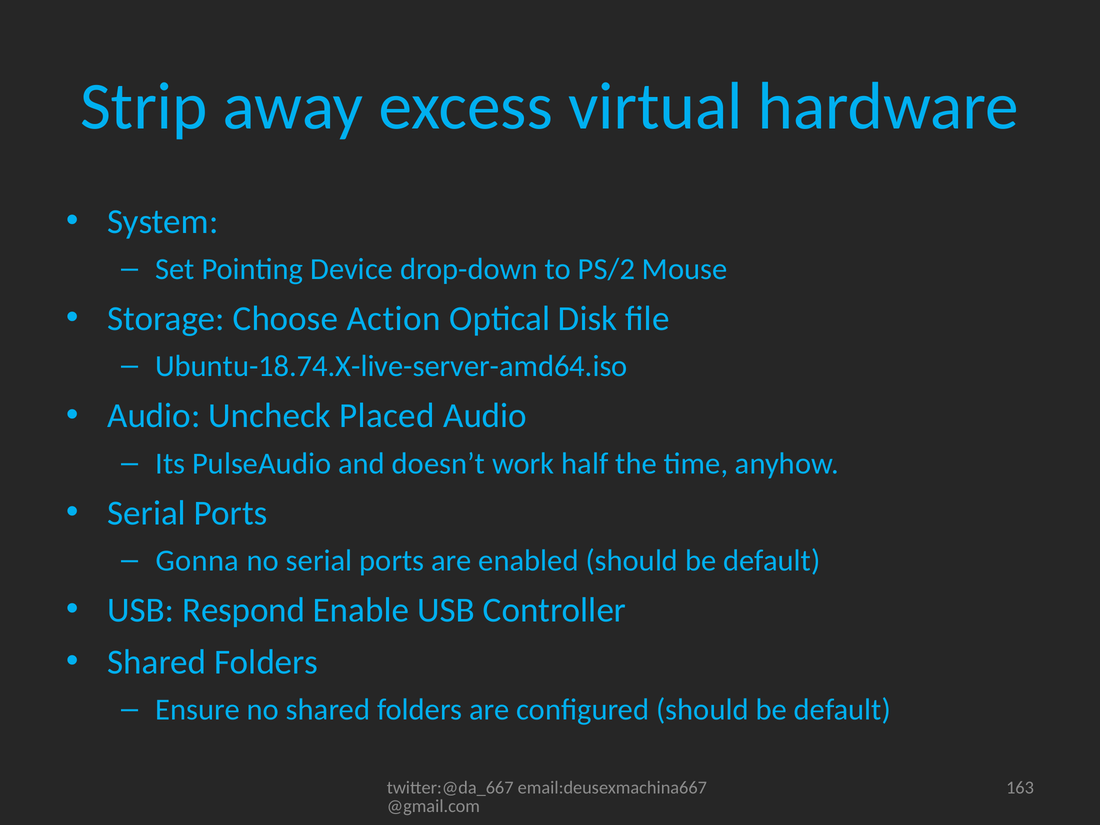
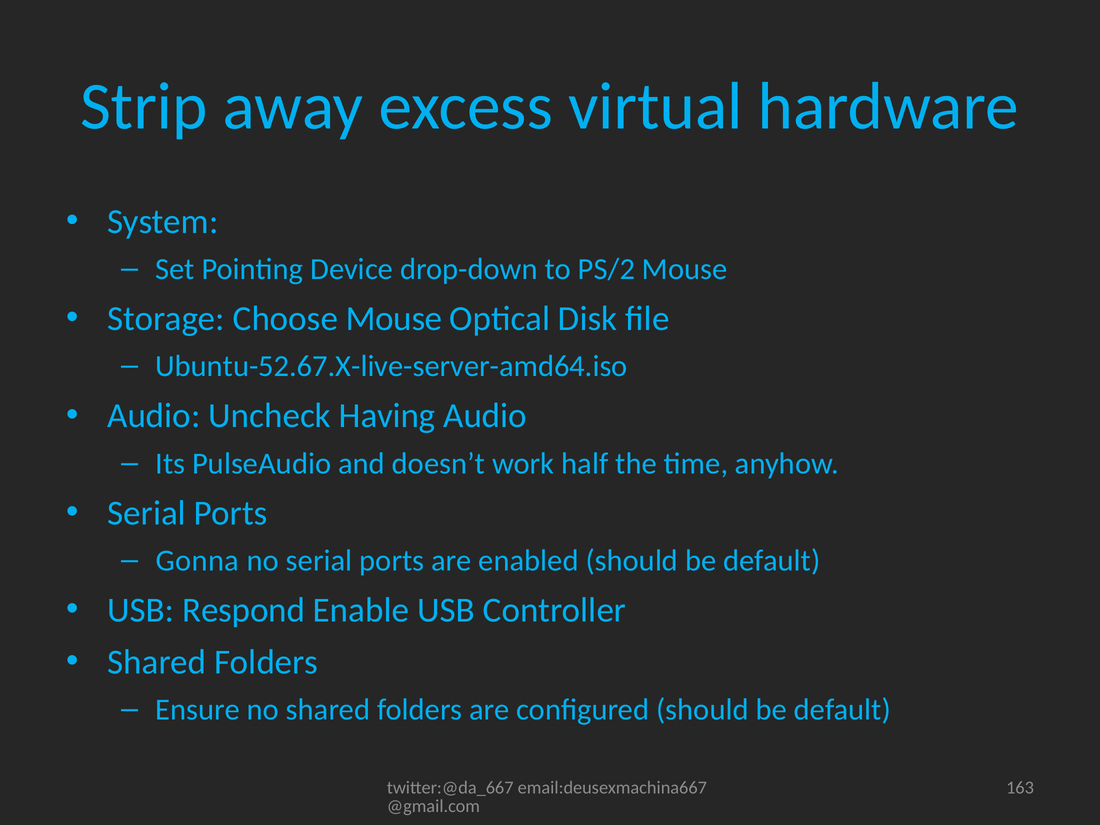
Choose Action: Action -> Mouse
Ubuntu-18.74.X-live-server-amd64.iso: Ubuntu-18.74.X-live-server-amd64.iso -> Ubuntu-52.67.X-live-server-amd64.iso
Placed: Placed -> Having
